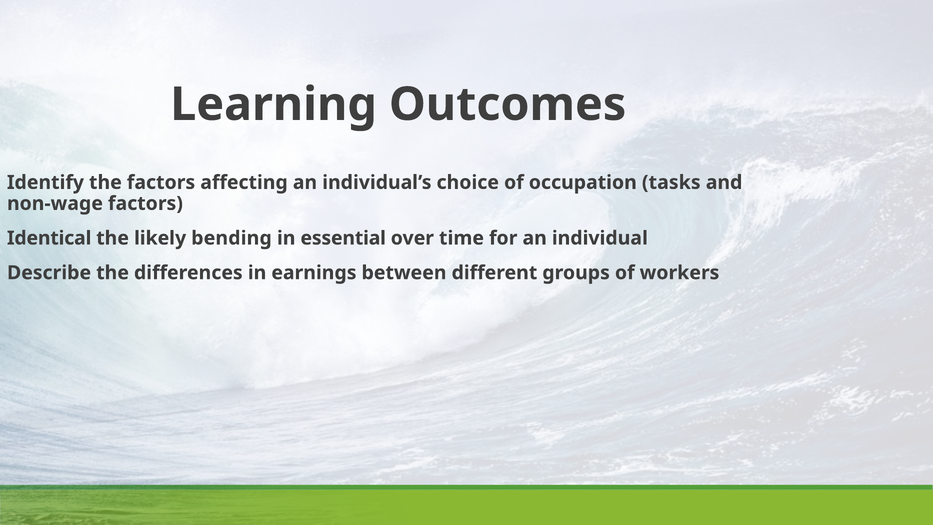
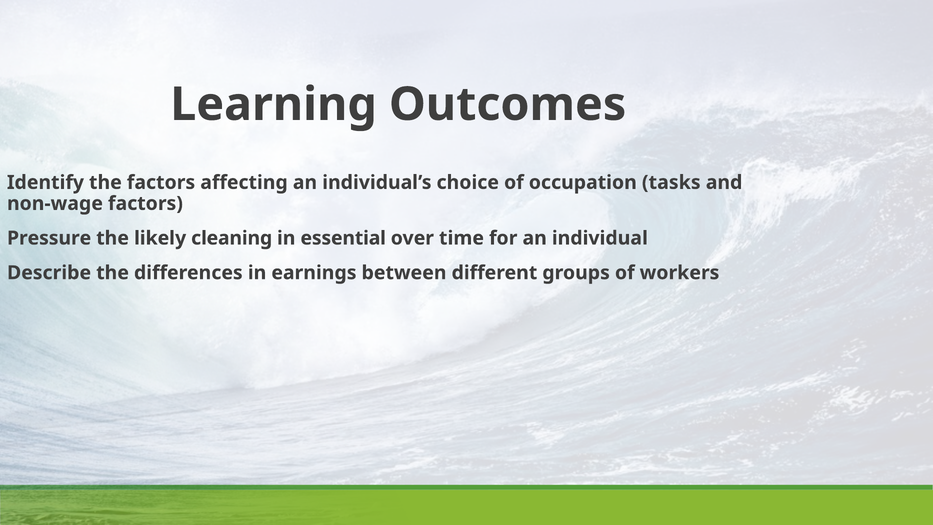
Identical: Identical -> Pressure
bending: bending -> cleaning
